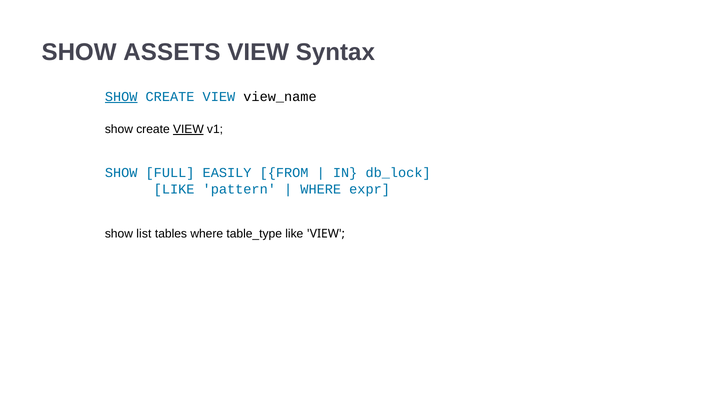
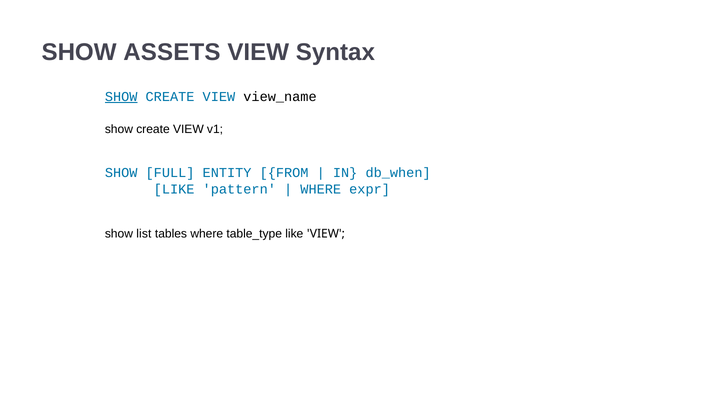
VIEW at (188, 129) underline: present -> none
EASILY: EASILY -> ENTITY
db_lock: db_lock -> db_when
